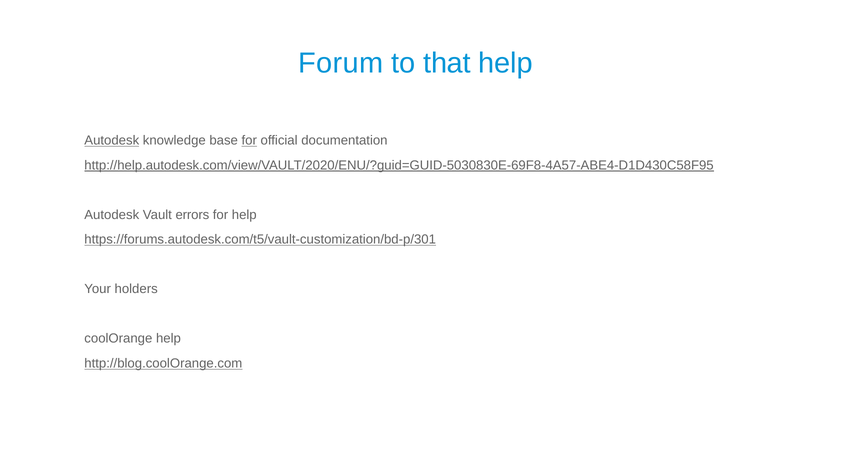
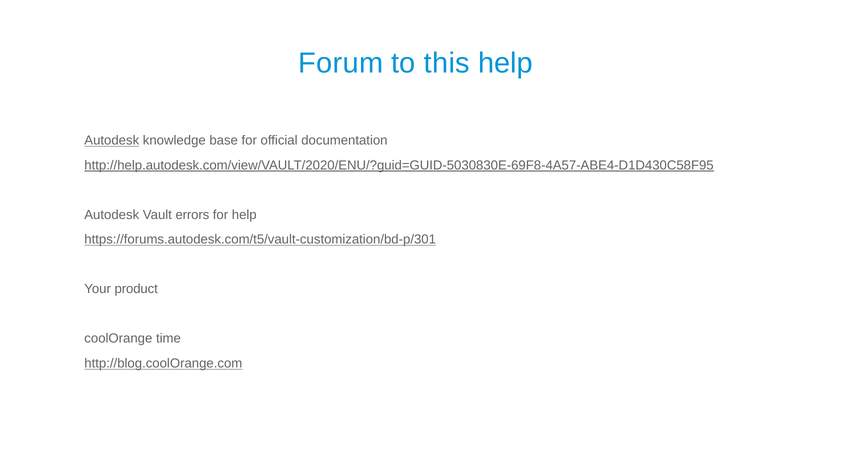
that: that -> this
for at (249, 140) underline: present -> none
holders: holders -> product
coolOrange help: help -> time
